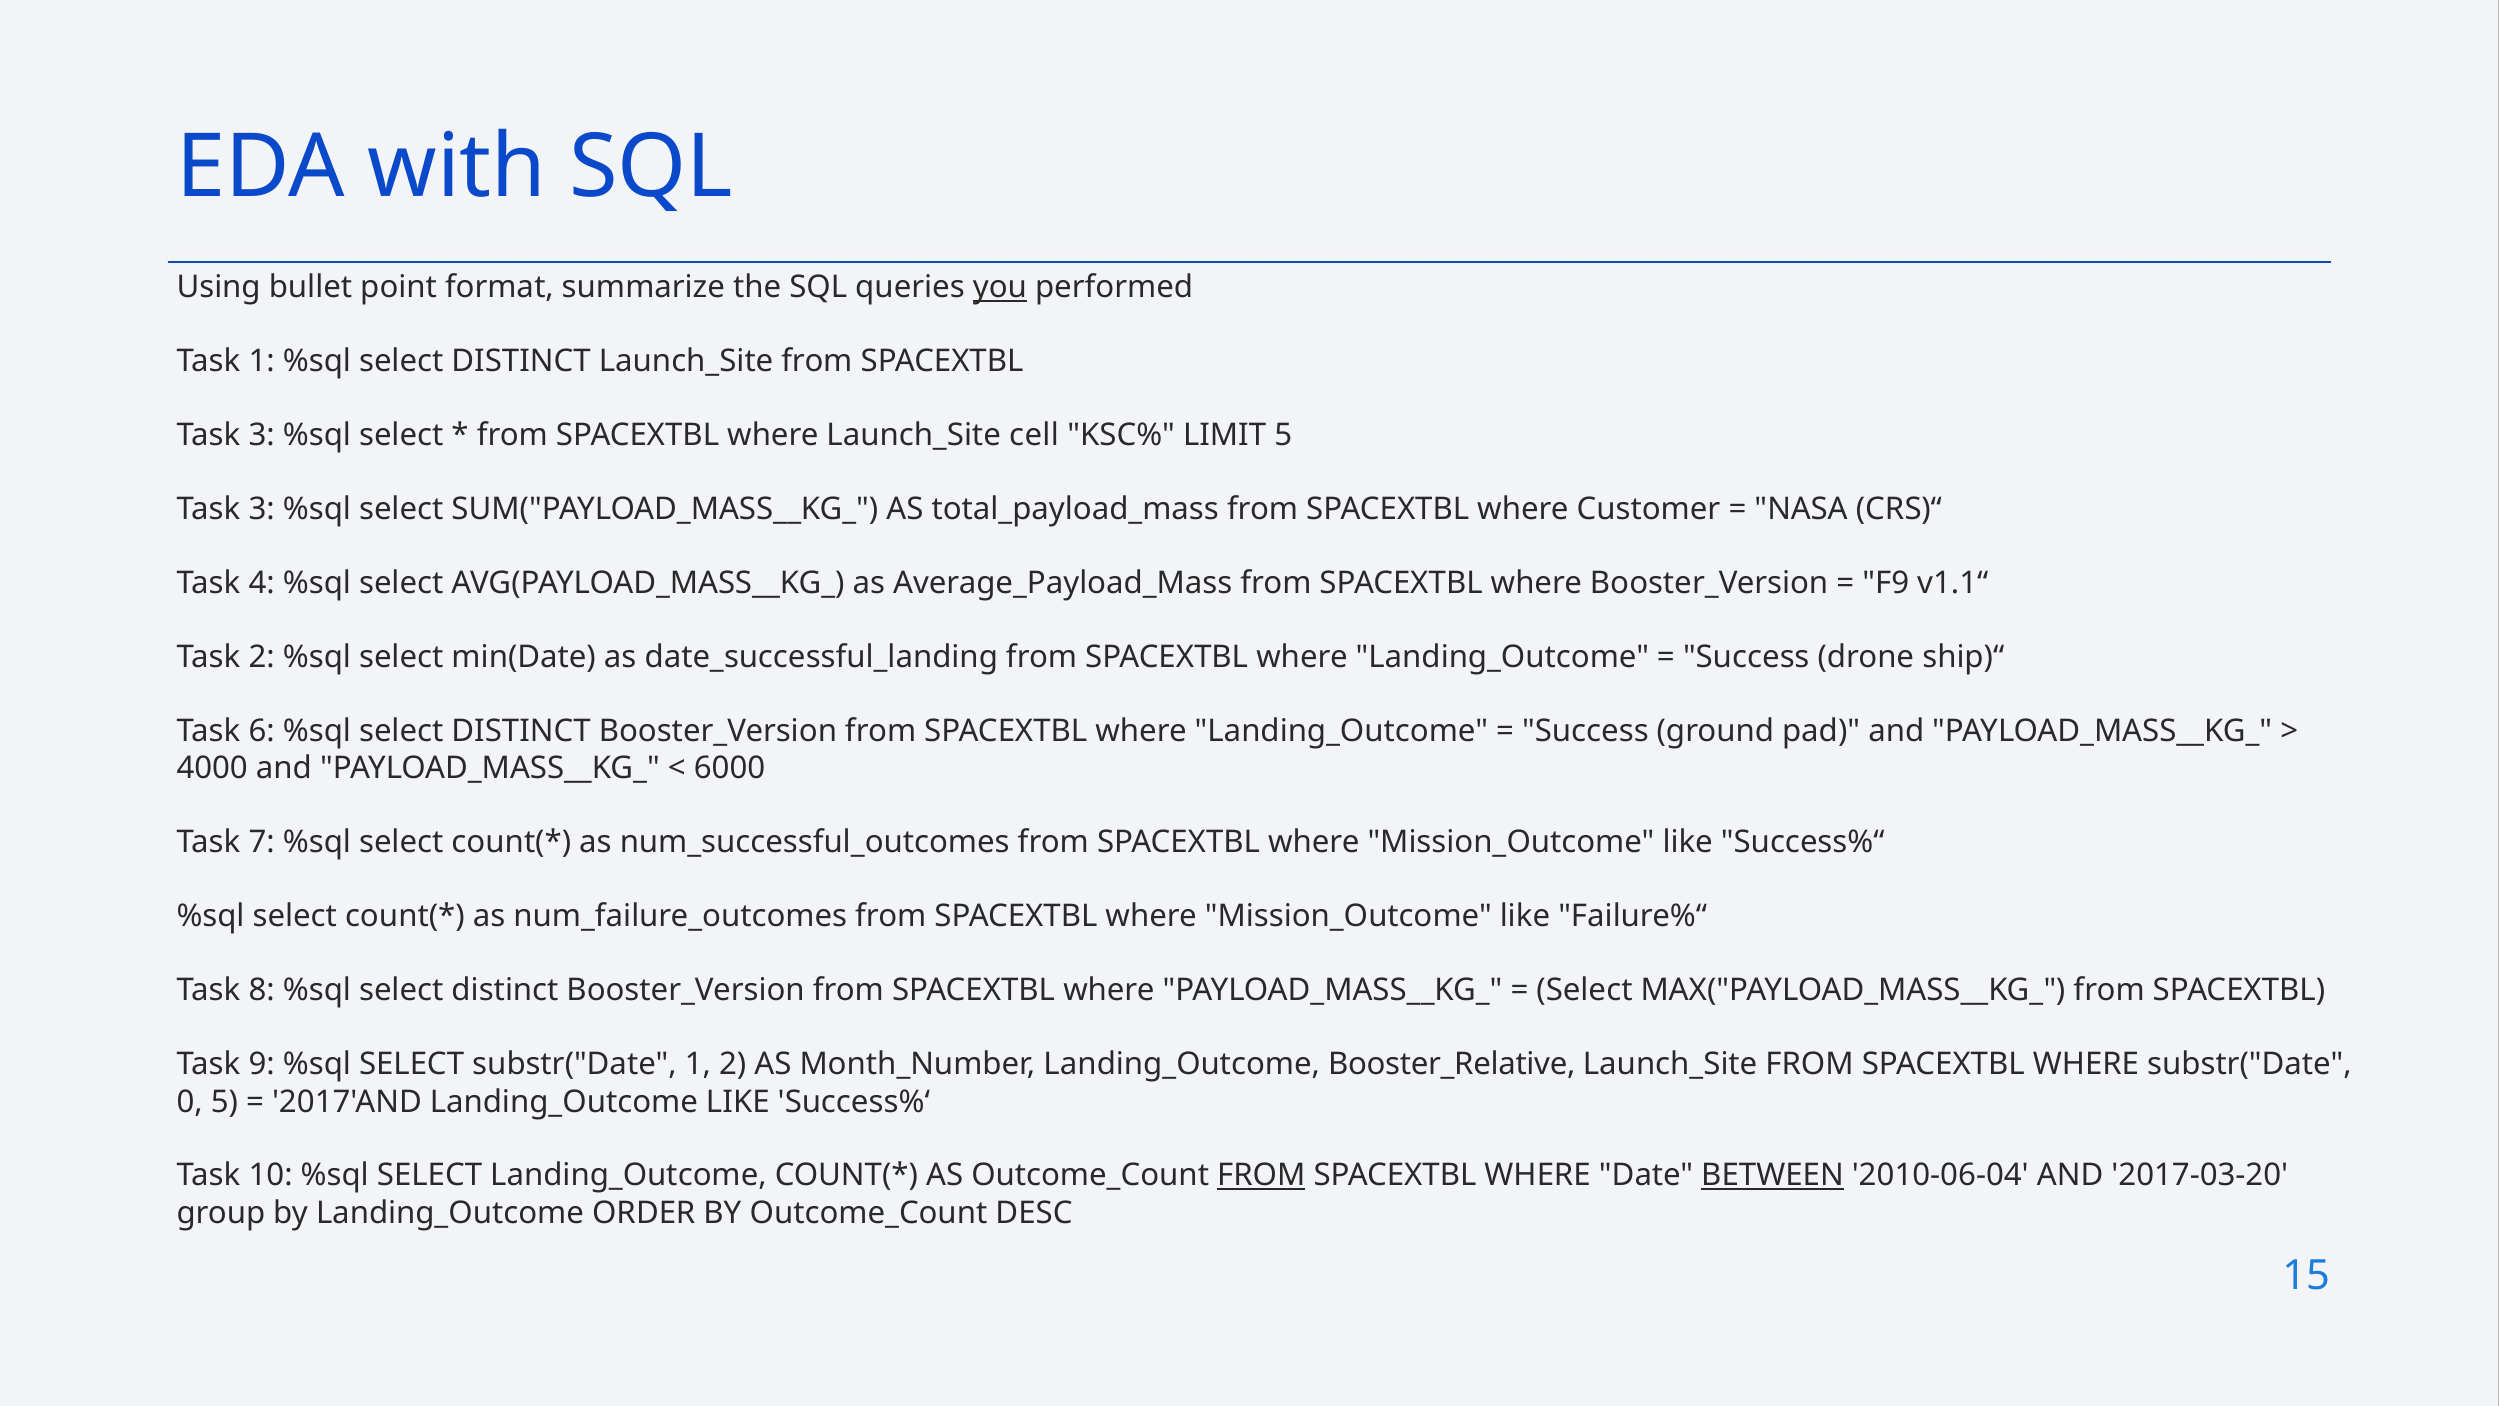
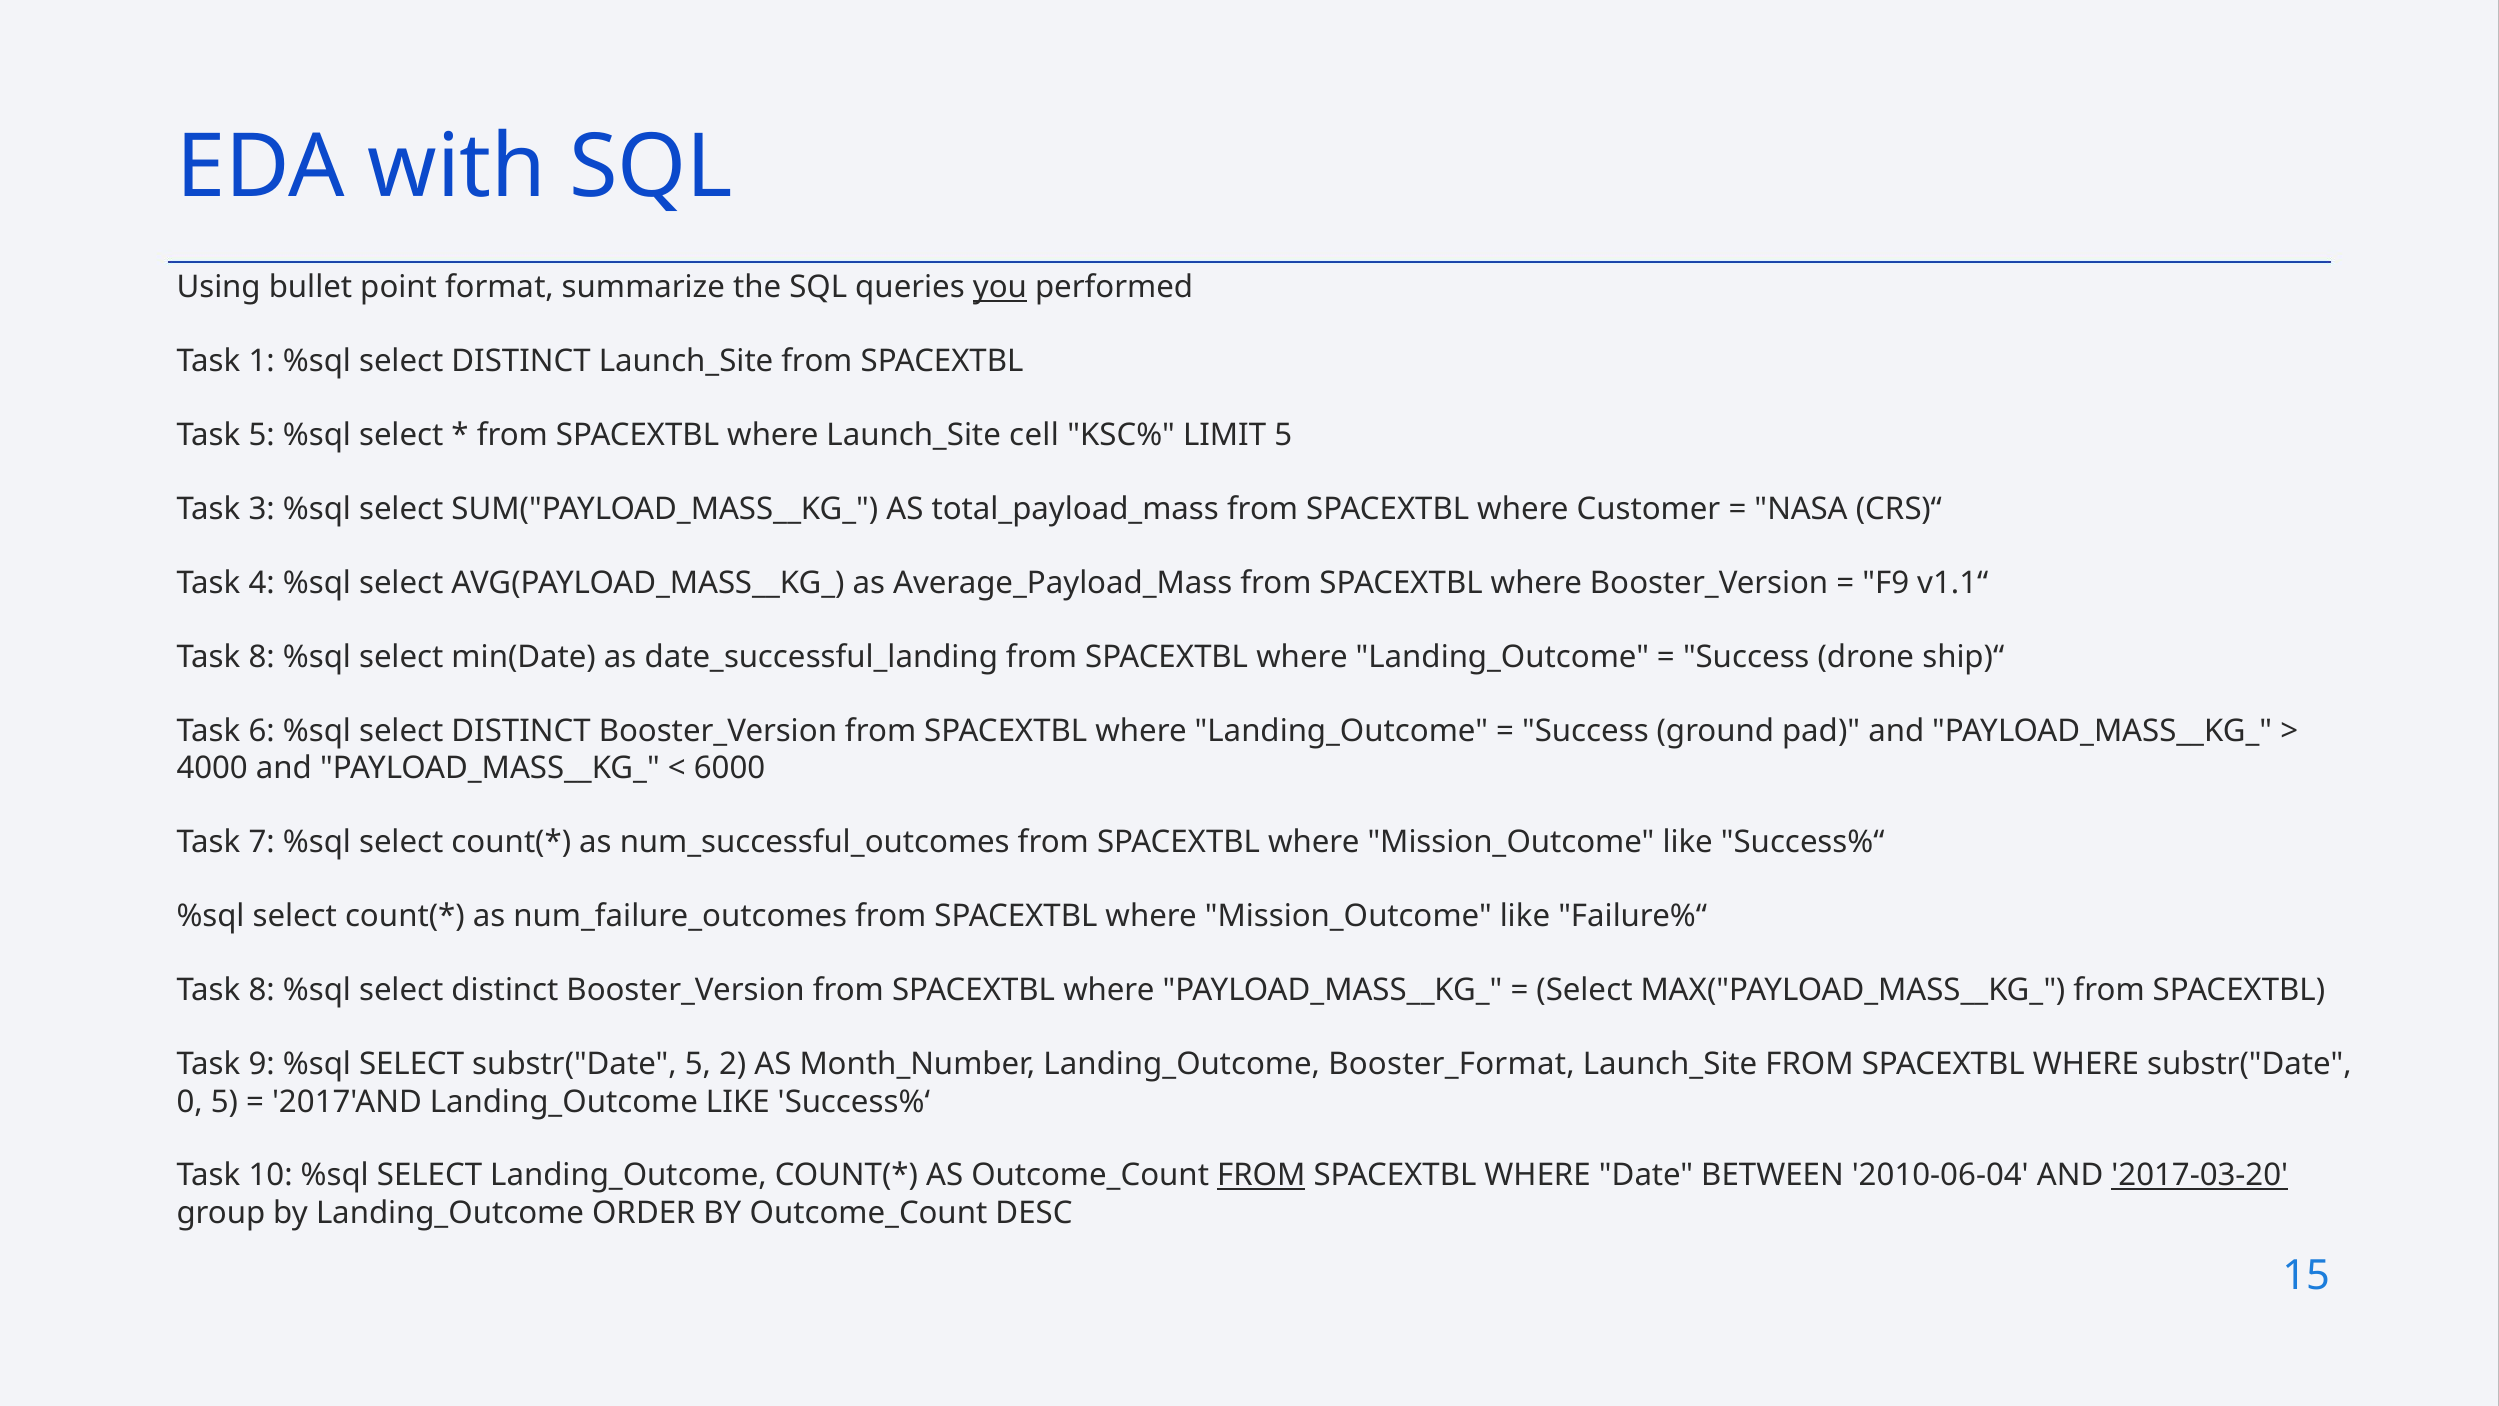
3 at (262, 435): 3 -> 5
2 at (262, 657): 2 -> 8
substr("Date 1: 1 -> 5
Booster_Relative: Booster_Relative -> Booster_Format
BETWEEN underline: present -> none
2017-03-20 underline: none -> present
